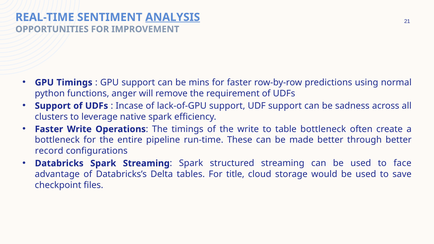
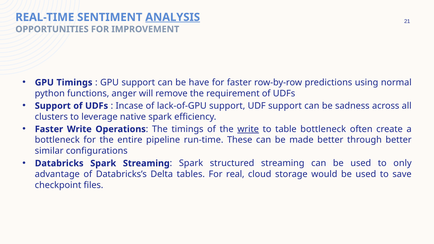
mins: mins -> have
write at (248, 129) underline: none -> present
record: record -> similar
face: face -> only
title: title -> real
